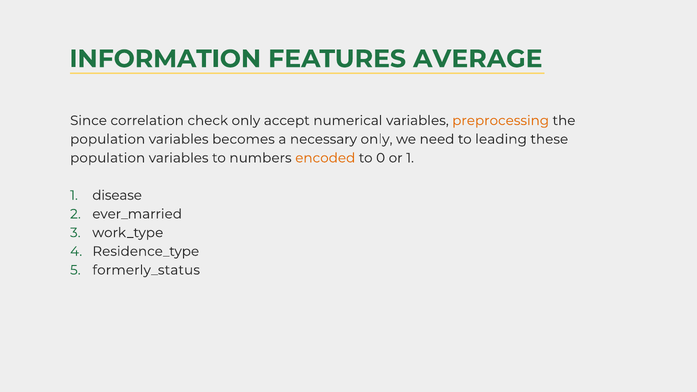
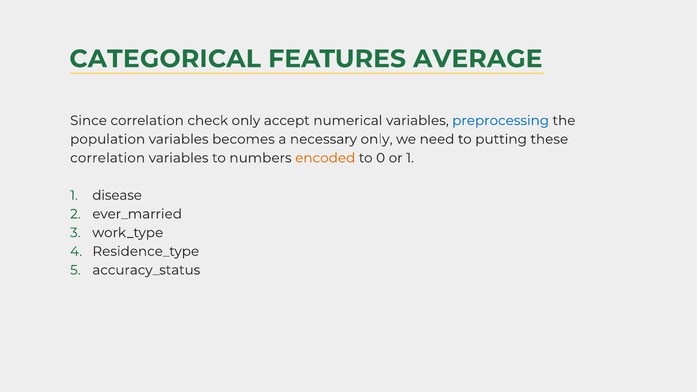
INFORMATION: INFORMATION -> CATEGORICAL
preprocessing colour: orange -> blue
leading: leading -> putting
population at (108, 158): population -> correlation
formerly_status: formerly_status -> accuracy_status
